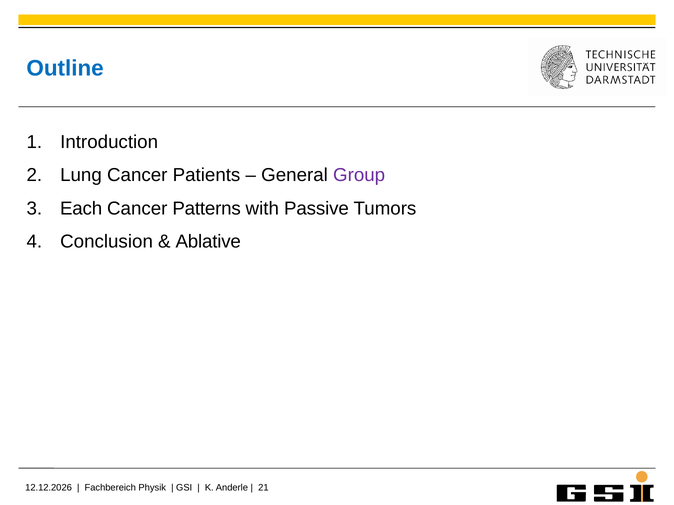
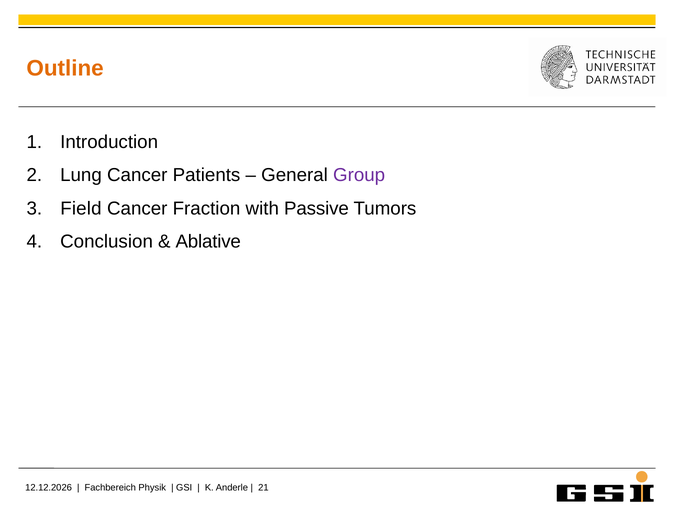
Outline colour: blue -> orange
Each: Each -> Field
Patterns: Patterns -> Fraction
